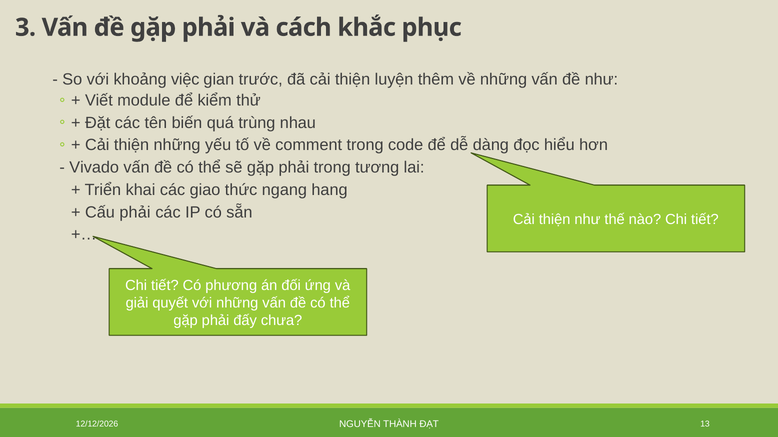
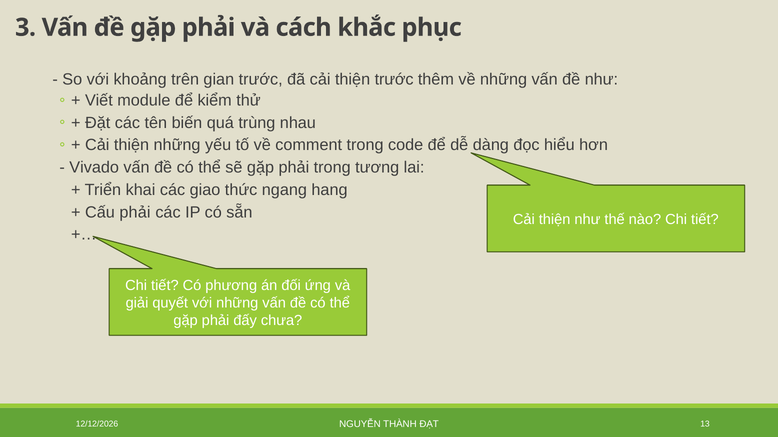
việc: việc -> trên
thiện luyện: luyện -> trước
